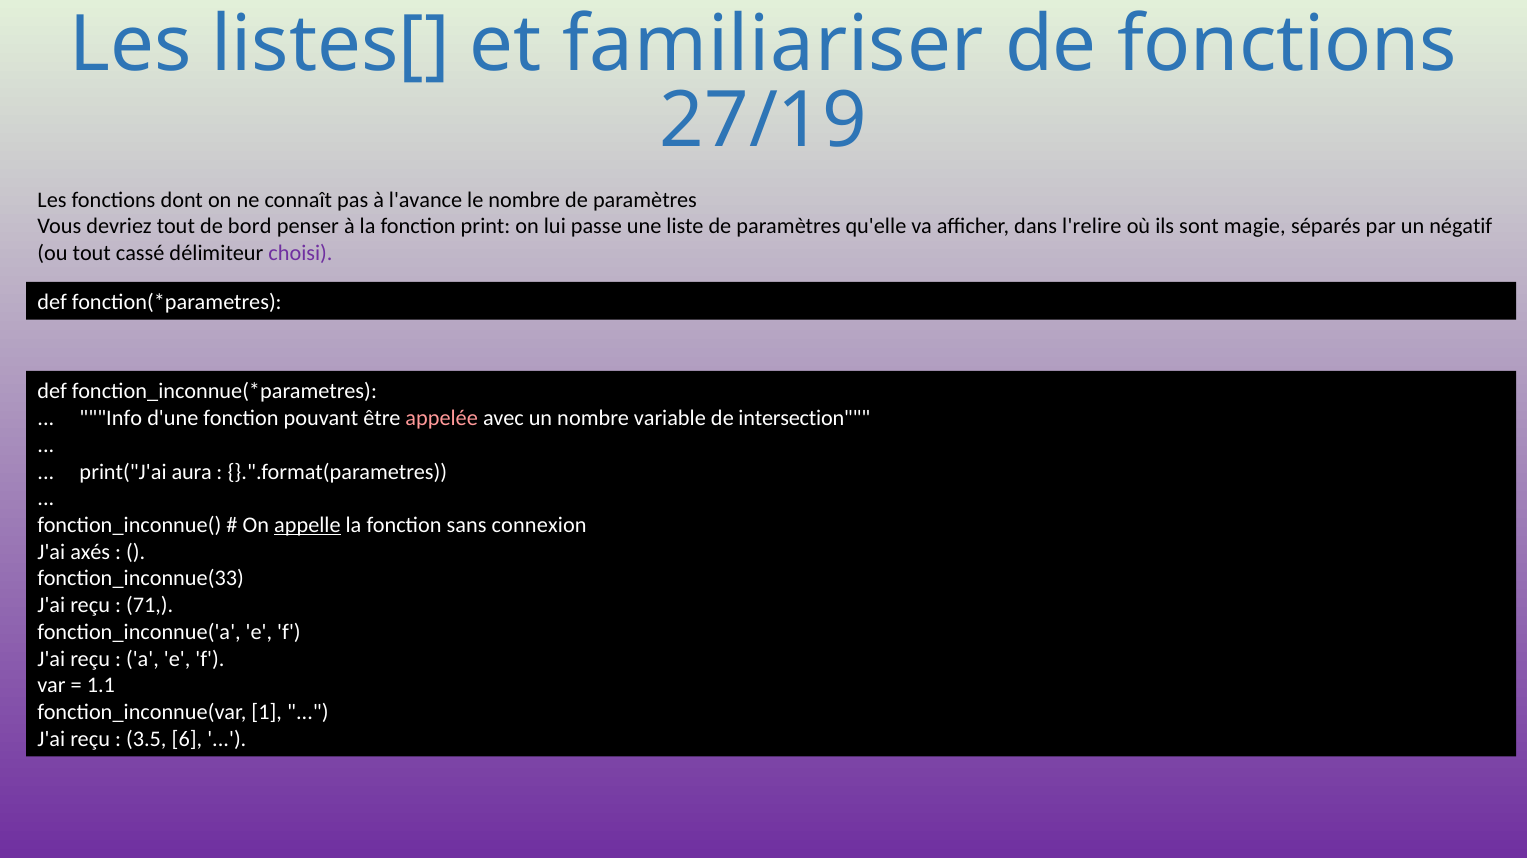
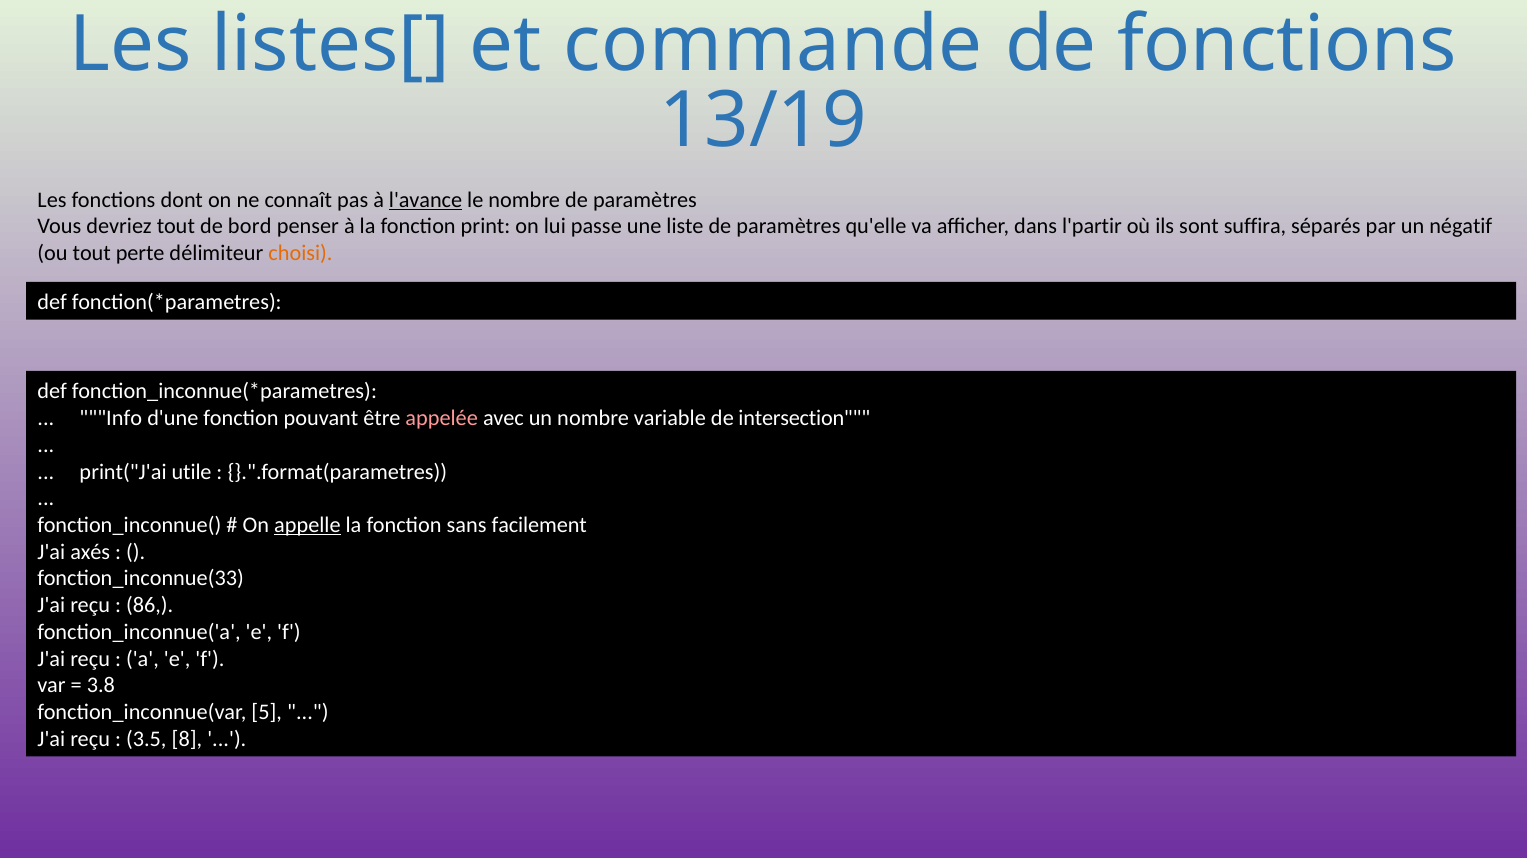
familiariser: familiariser -> commande
27/19: 27/19 -> 13/19
l'avance underline: none -> present
l'relire: l'relire -> l'partir
magie: magie -> suffira
cassé: cassé -> perte
choisi colour: purple -> orange
aura: aura -> utile
connexion: connexion -> facilement
71: 71 -> 86
1.1: 1.1 -> 3.8
1: 1 -> 5
6: 6 -> 8
